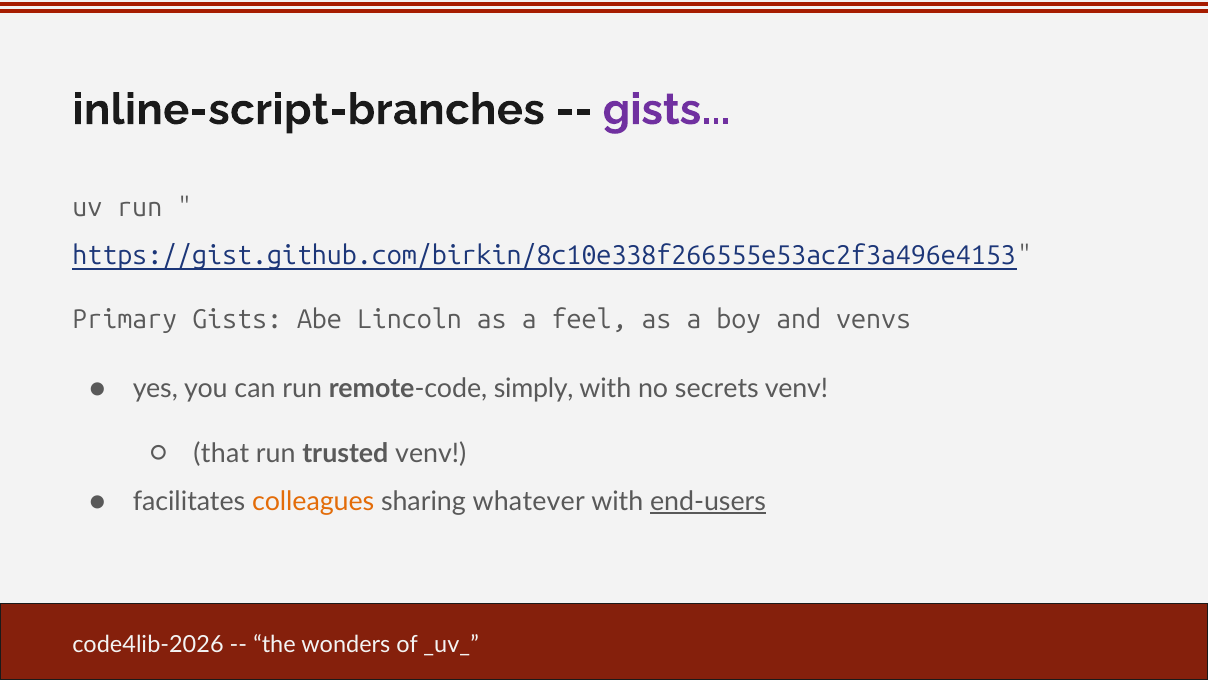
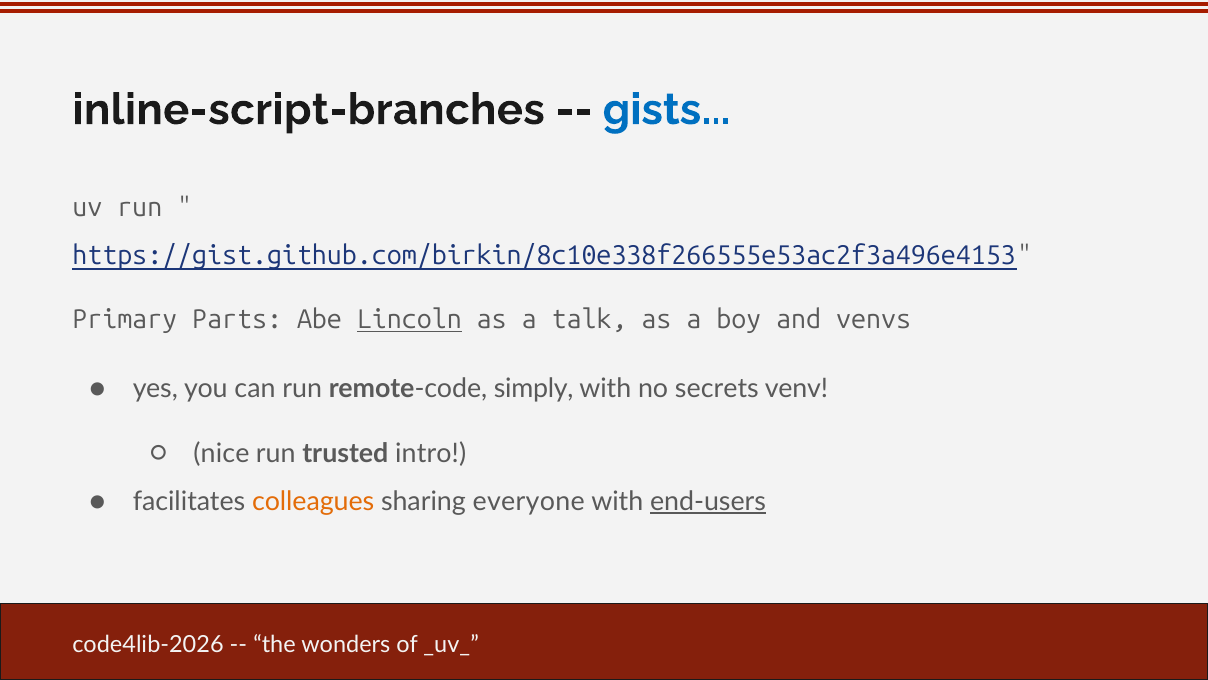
gists at (667, 110) colour: purple -> blue
Primary Gists: Gists -> Parts
Lincoln underline: none -> present
feel: feel -> talk
that: that -> nice
trusted venv: venv -> intro
whatever: whatever -> everyone
